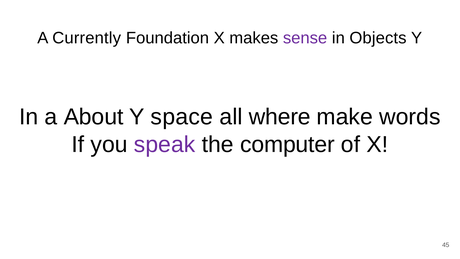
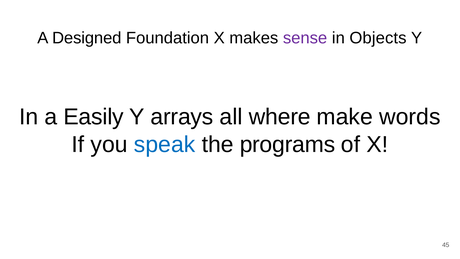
Currently: Currently -> Designed
About: About -> Easily
space: space -> arrays
speak colour: purple -> blue
computer: computer -> programs
